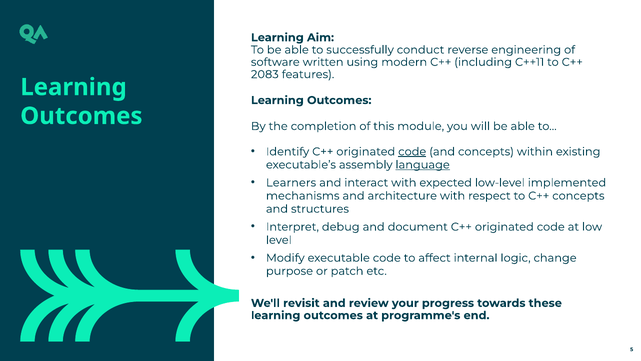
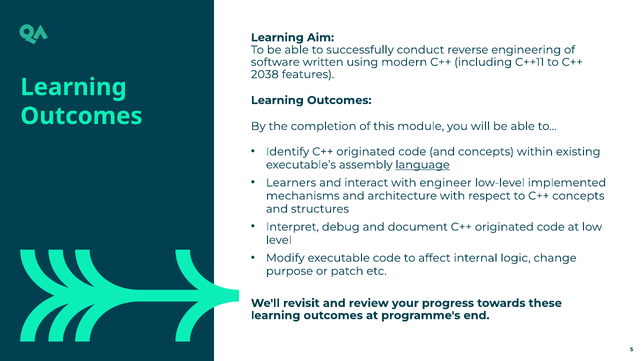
2083: 2083 -> 2038
code at (412, 151) underline: present -> none
expected: expected -> engineer
